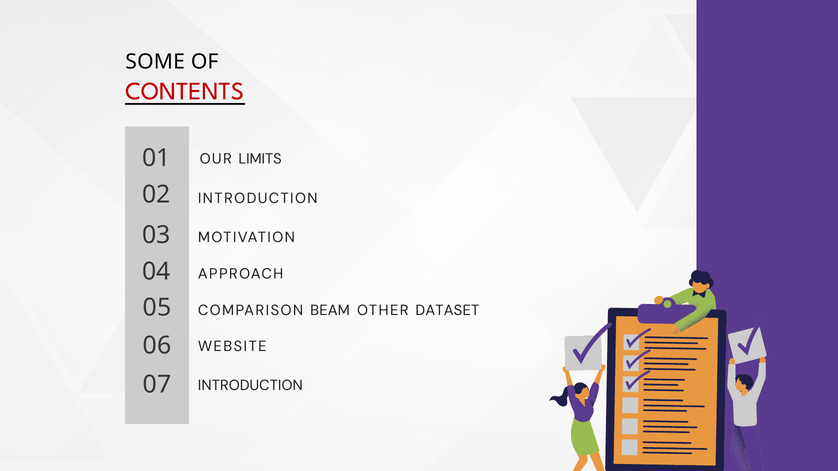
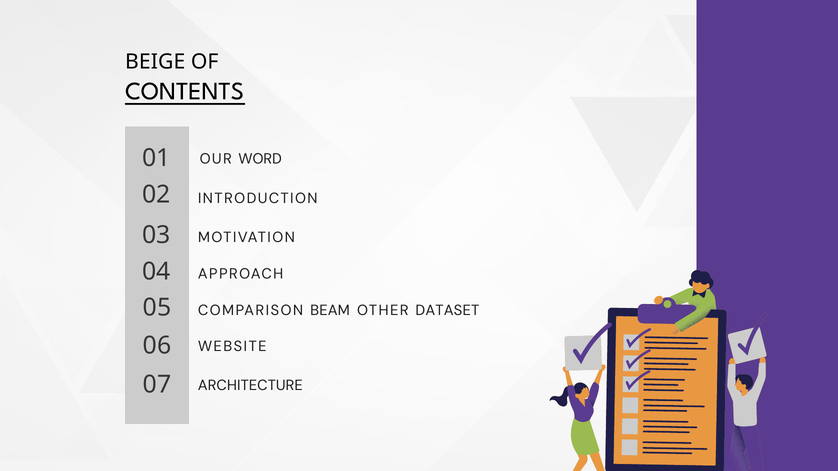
SOME: SOME -> BEIGE
CONTENTS colour: red -> black
LIMITS: LIMITS -> WORD
INTRODUCTION at (250, 386): INTRODUCTION -> ARCHITECTURE
